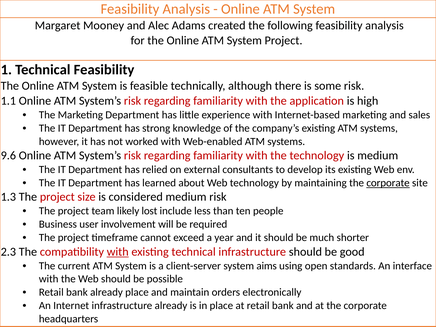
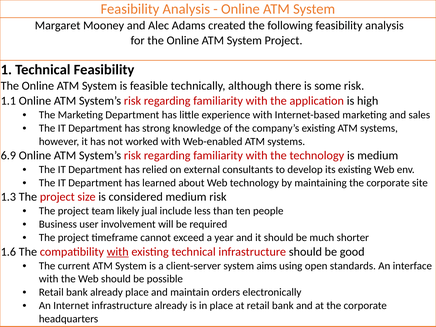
9.6: 9.6 -> 6.9
corporate at (388, 183) underline: present -> none
lost: lost -> jual
2.3: 2.3 -> 1.6
